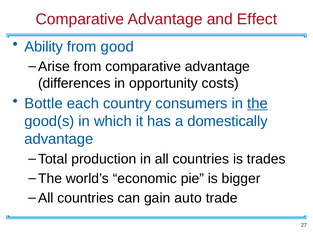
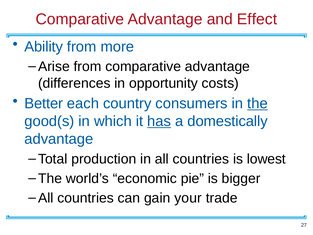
good: good -> more
Bottle: Bottle -> Better
has underline: none -> present
trades: trades -> lowest
auto: auto -> your
